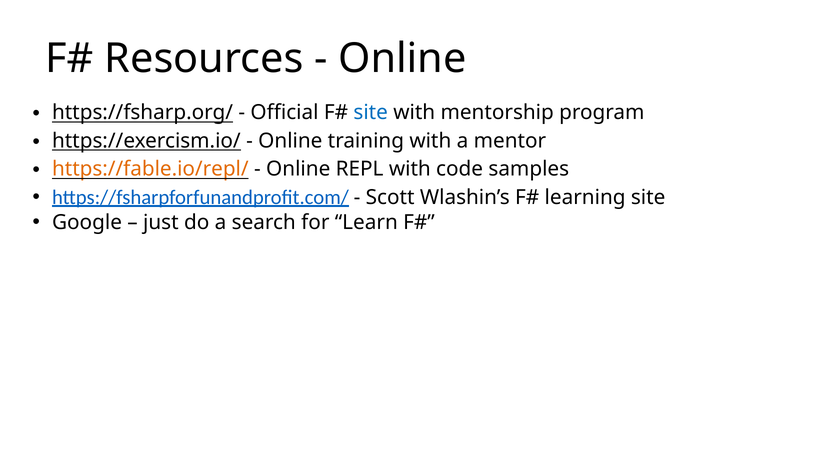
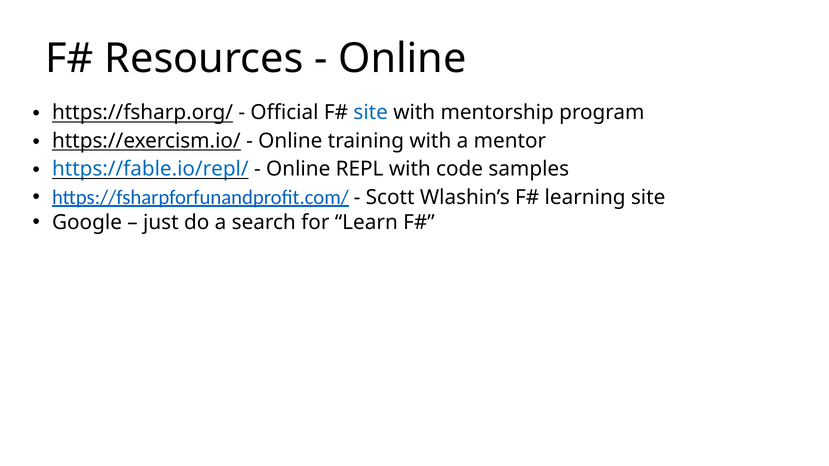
https://fable.io/repl/ colour: orange -> blue
